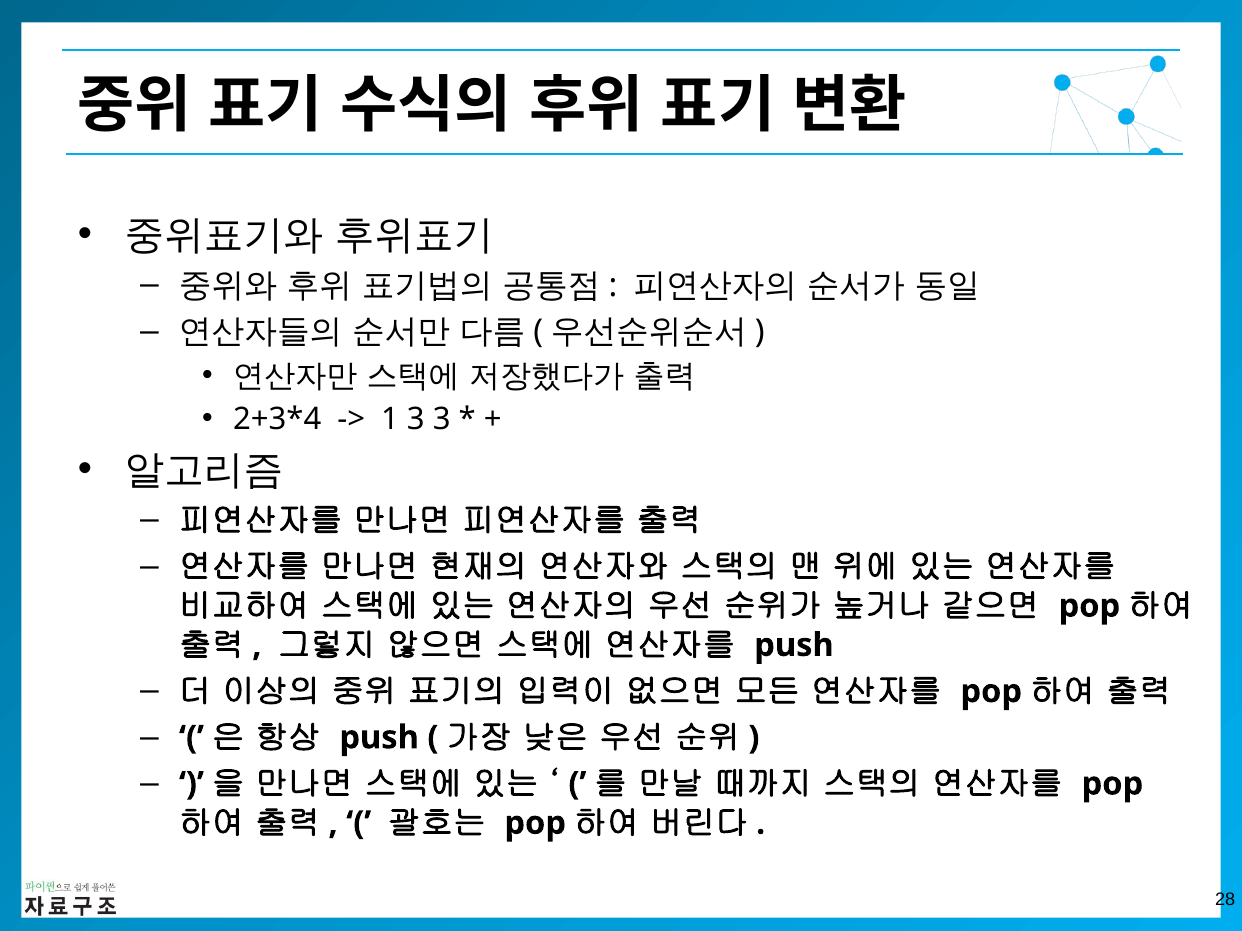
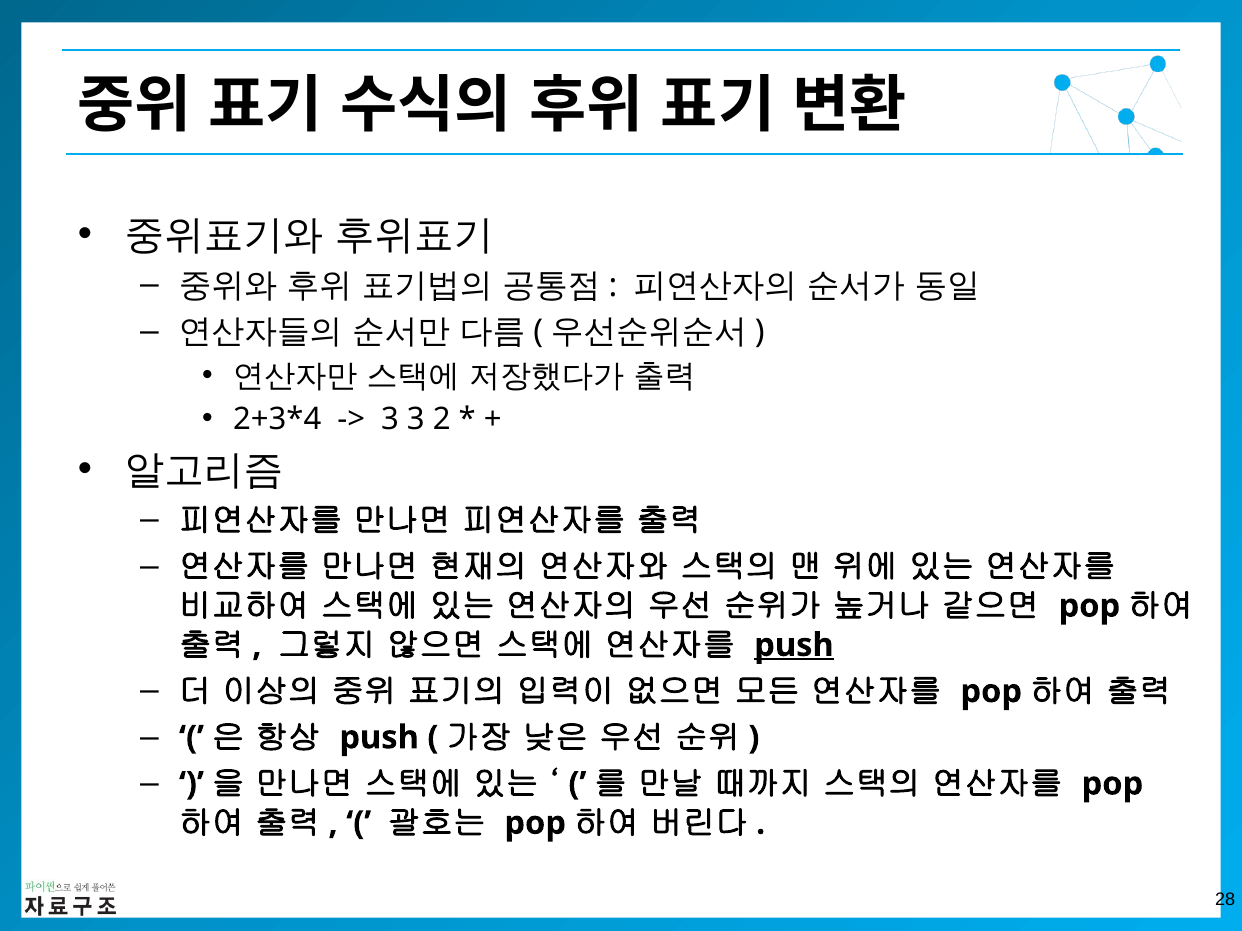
1 at (390, 420): 1 -> 3
3 3: 3 -> 2
push at (794, 646) underline: none -> present
